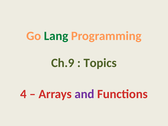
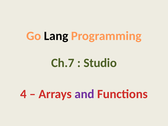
Lang colour: green -> black
Ch.9: Ch.9 -> Ch.7
Topics: Topics -> Studio
